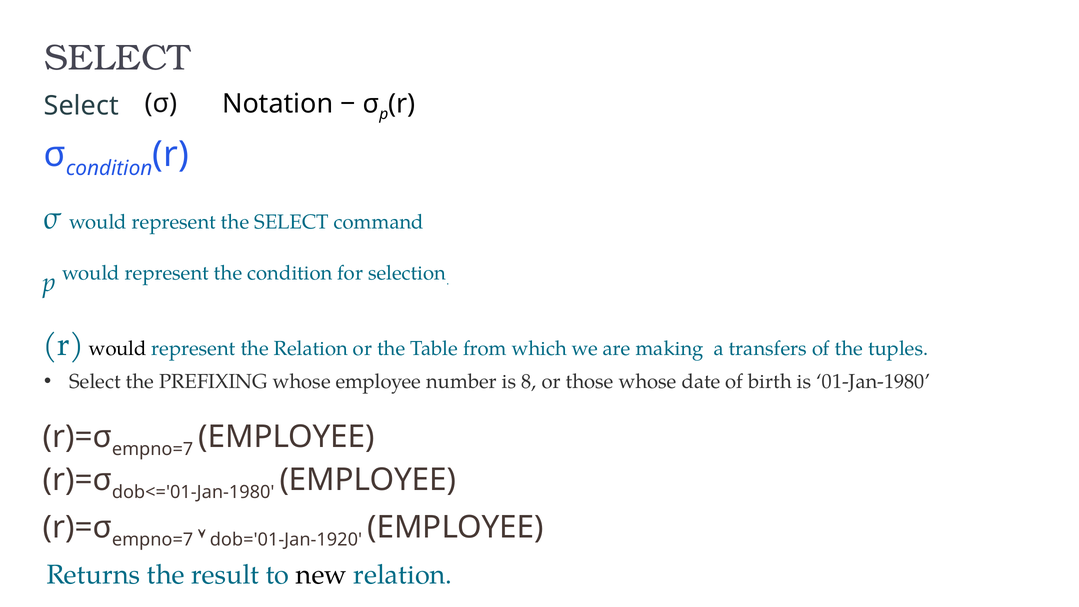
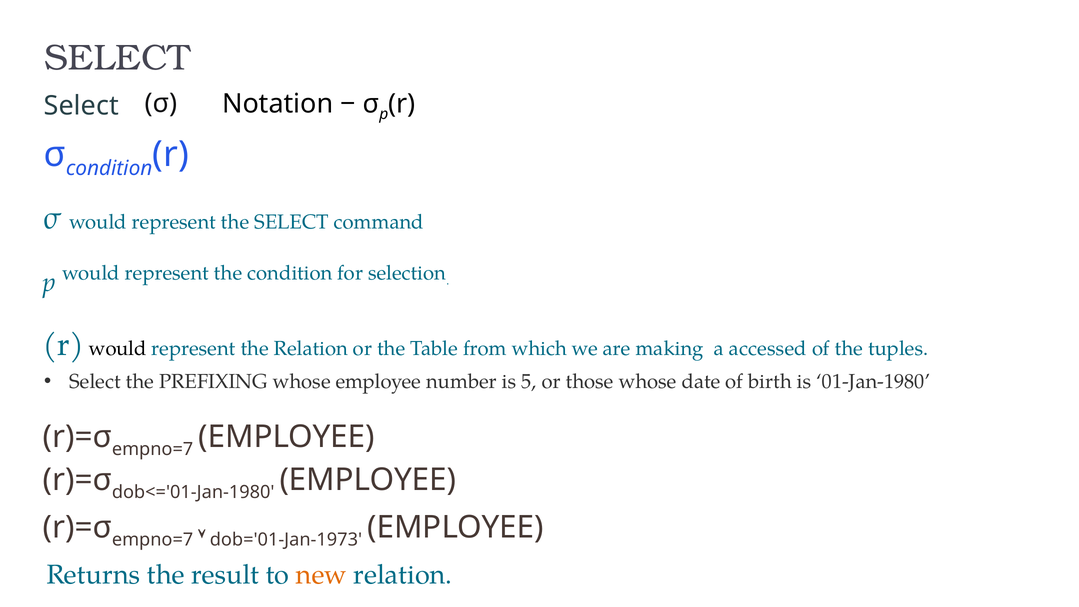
transfers: transfers -> accessed
8: 8 -> 5
dob='01-Jan-1920: dob='01-Jan-1920 -> dob='01-Jan-1973
new colour: black -> orange
